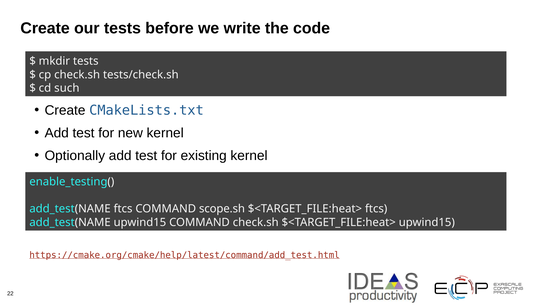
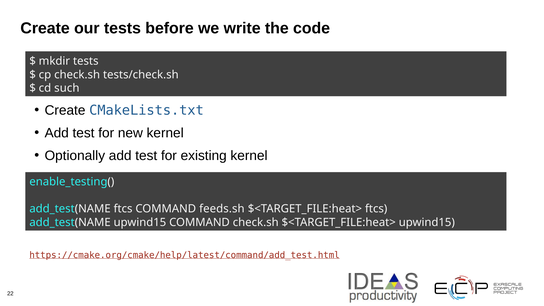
scope.sh: scope.sh -> feeds.sh
